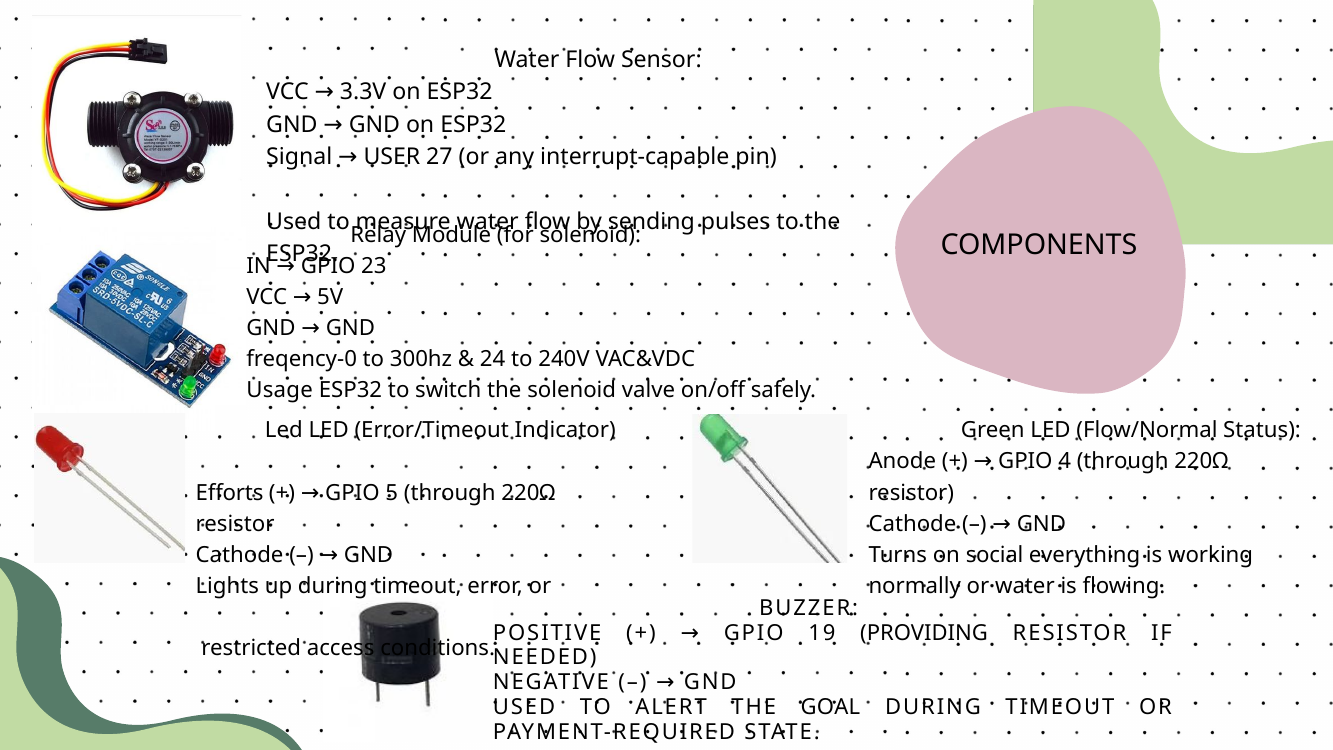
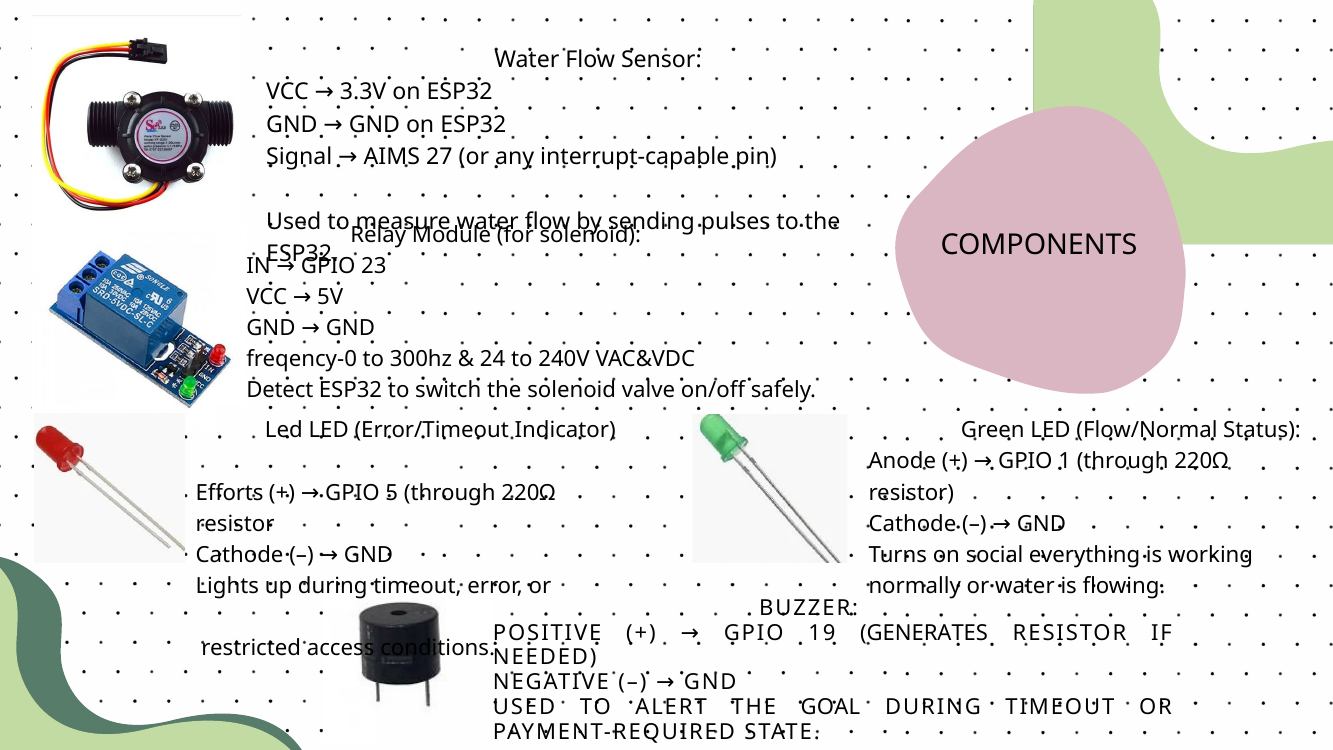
USER: USER -> AIMS
Usage: Usage -> Detect
4: 4 -> 1
PROVIDING: PROVIDING -> GENERATES
